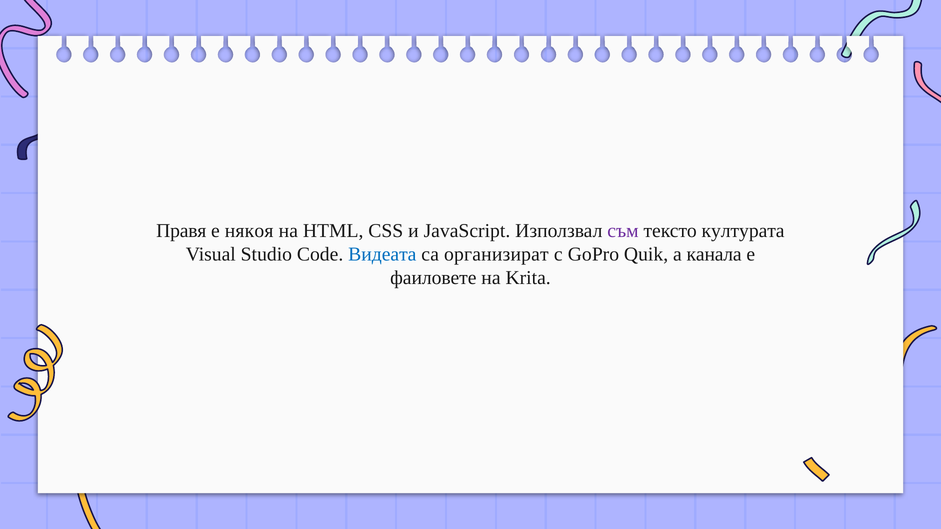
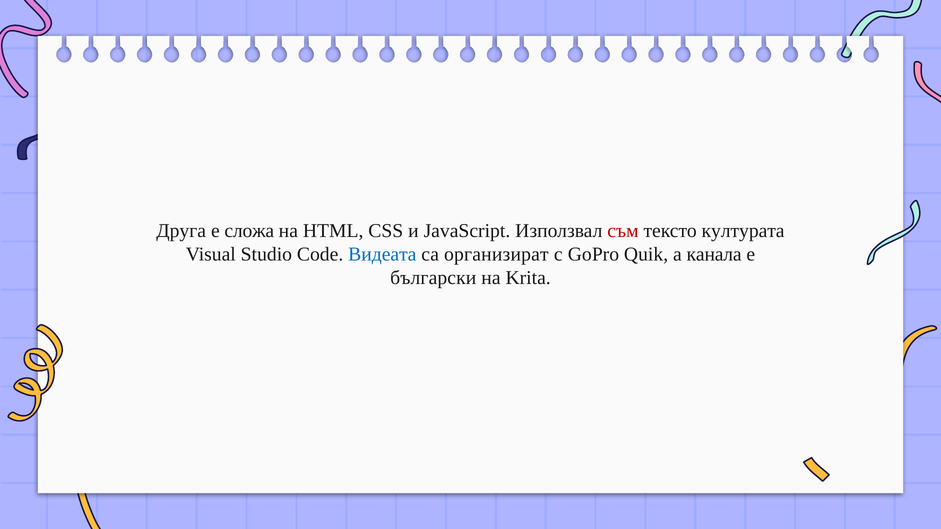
Правя: Правя -> Друга
някоя: някоя -> сложа
съм colour: purple -> red
фаиловете: фаиловете -> български
